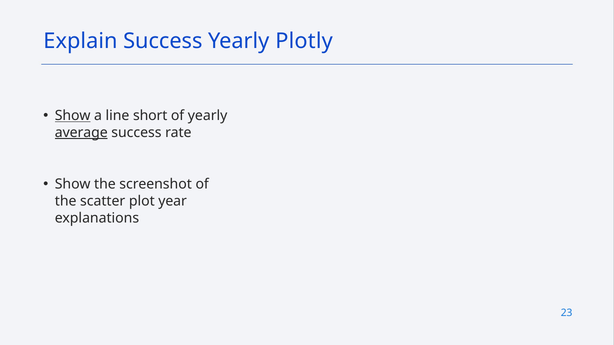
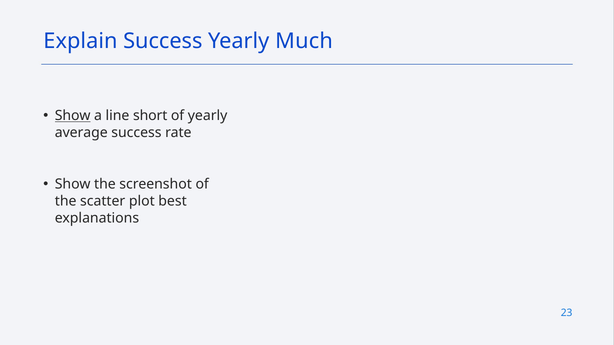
Plotly: Plotly -> Much
average underline: present -> none
year: year -> best
